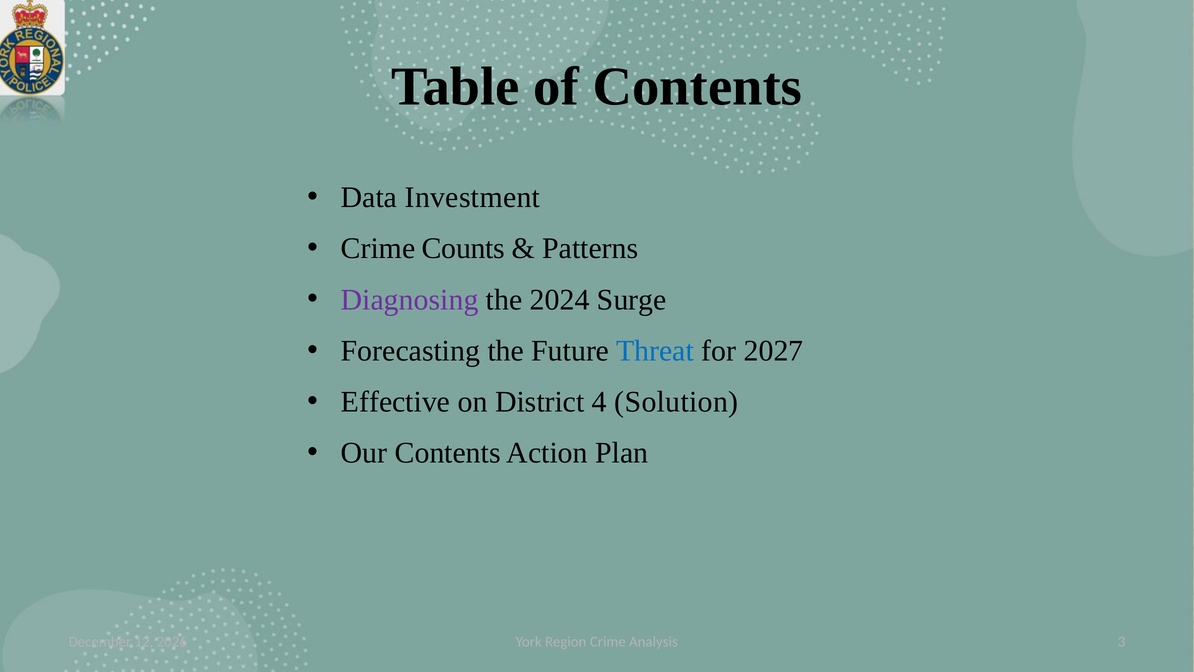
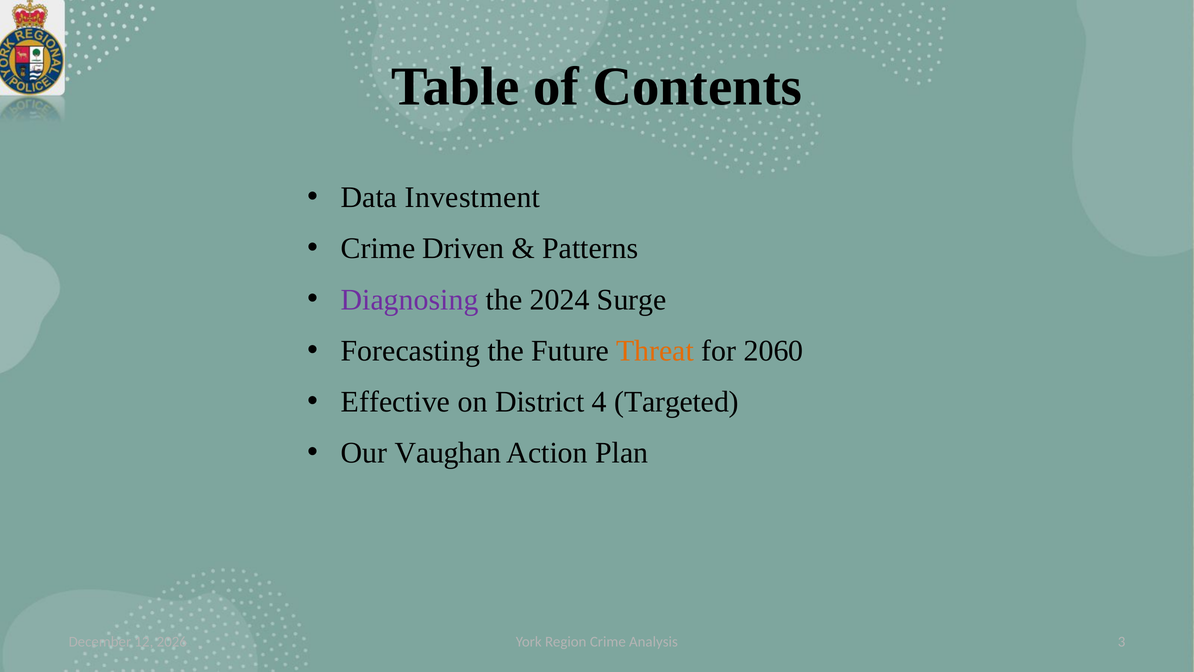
Counts: Counts -> Driven
Threat colour: blue -> orange
2027: 2027 -> 2060
Solution: Solution -> Targeted
Our Contents: Contents -> Vaughan
